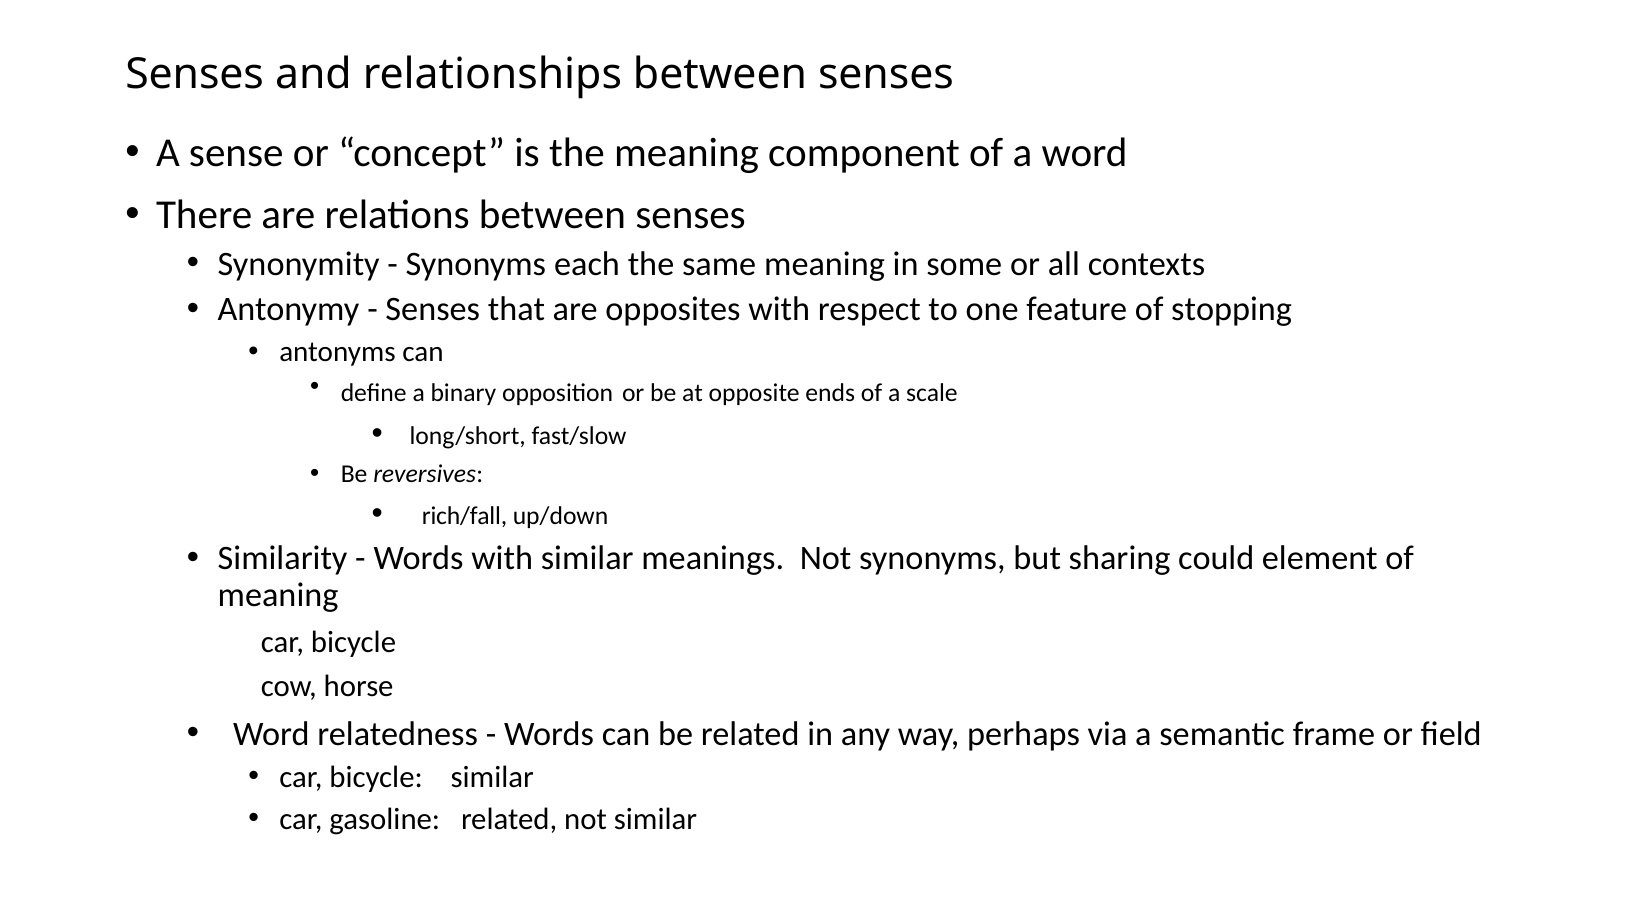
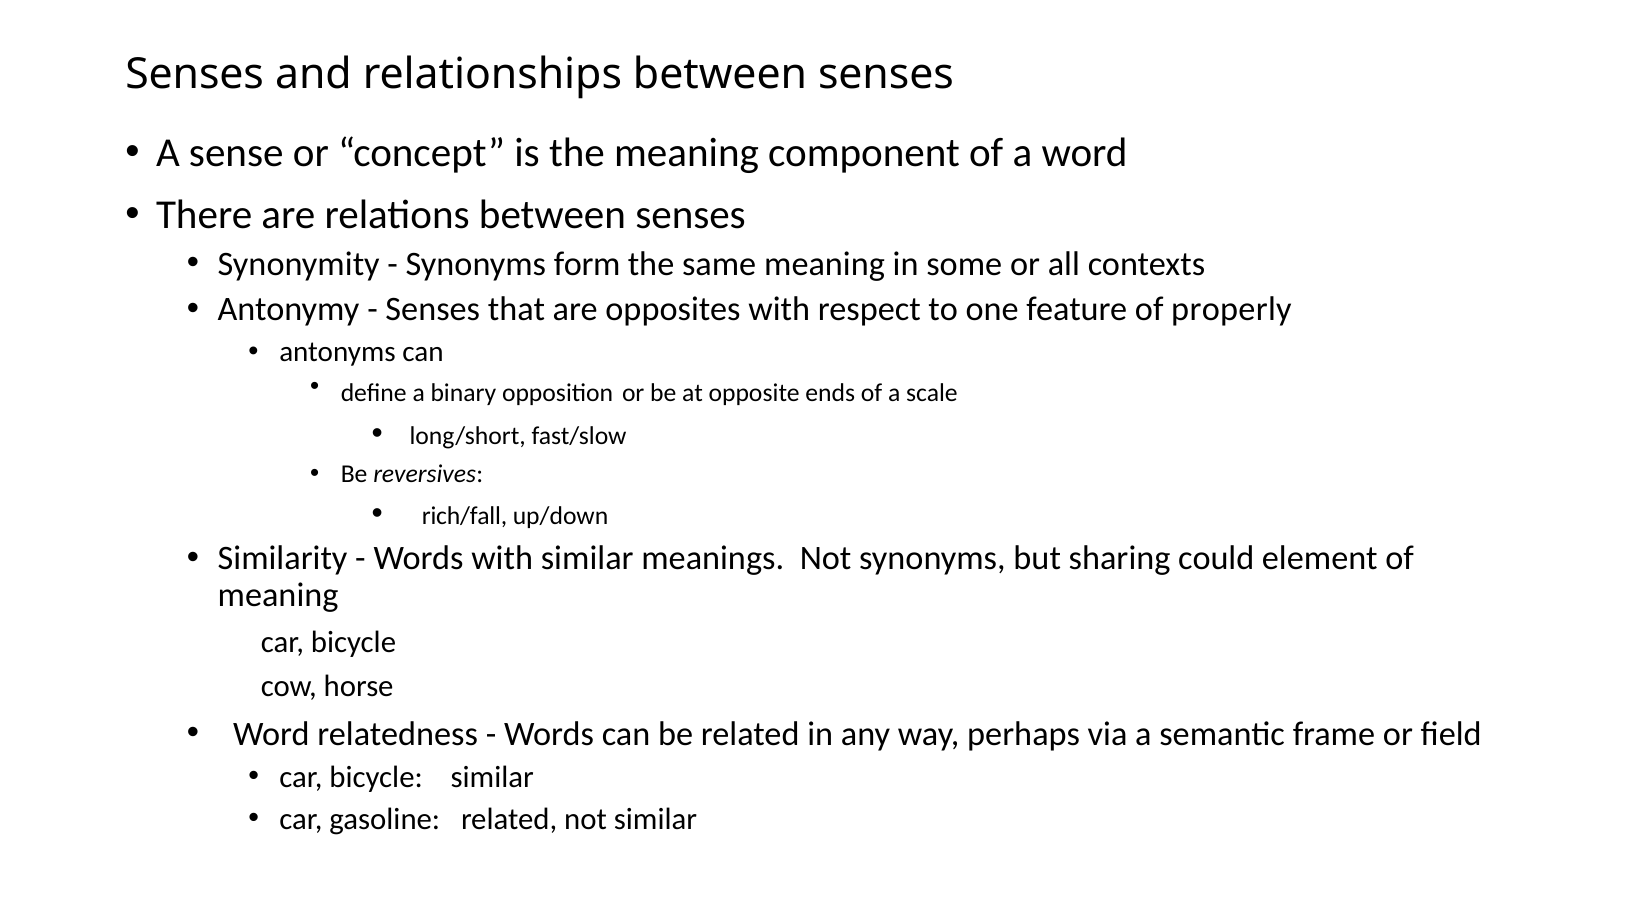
each: each -> form
stopping: stopping -> properly
